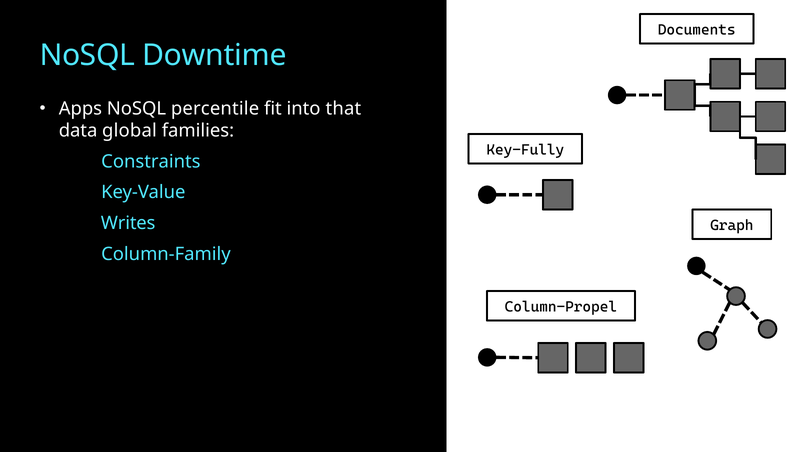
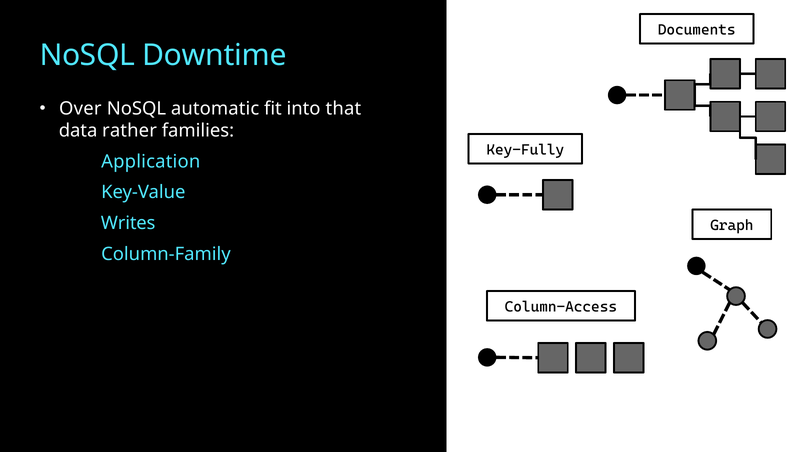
Apps: Apps -> Over
percentile: percentile -> automatic
global: global -> rather
Constraints: Constraints -> Application
Column-Propel: Column-Propel -> Column-Access
